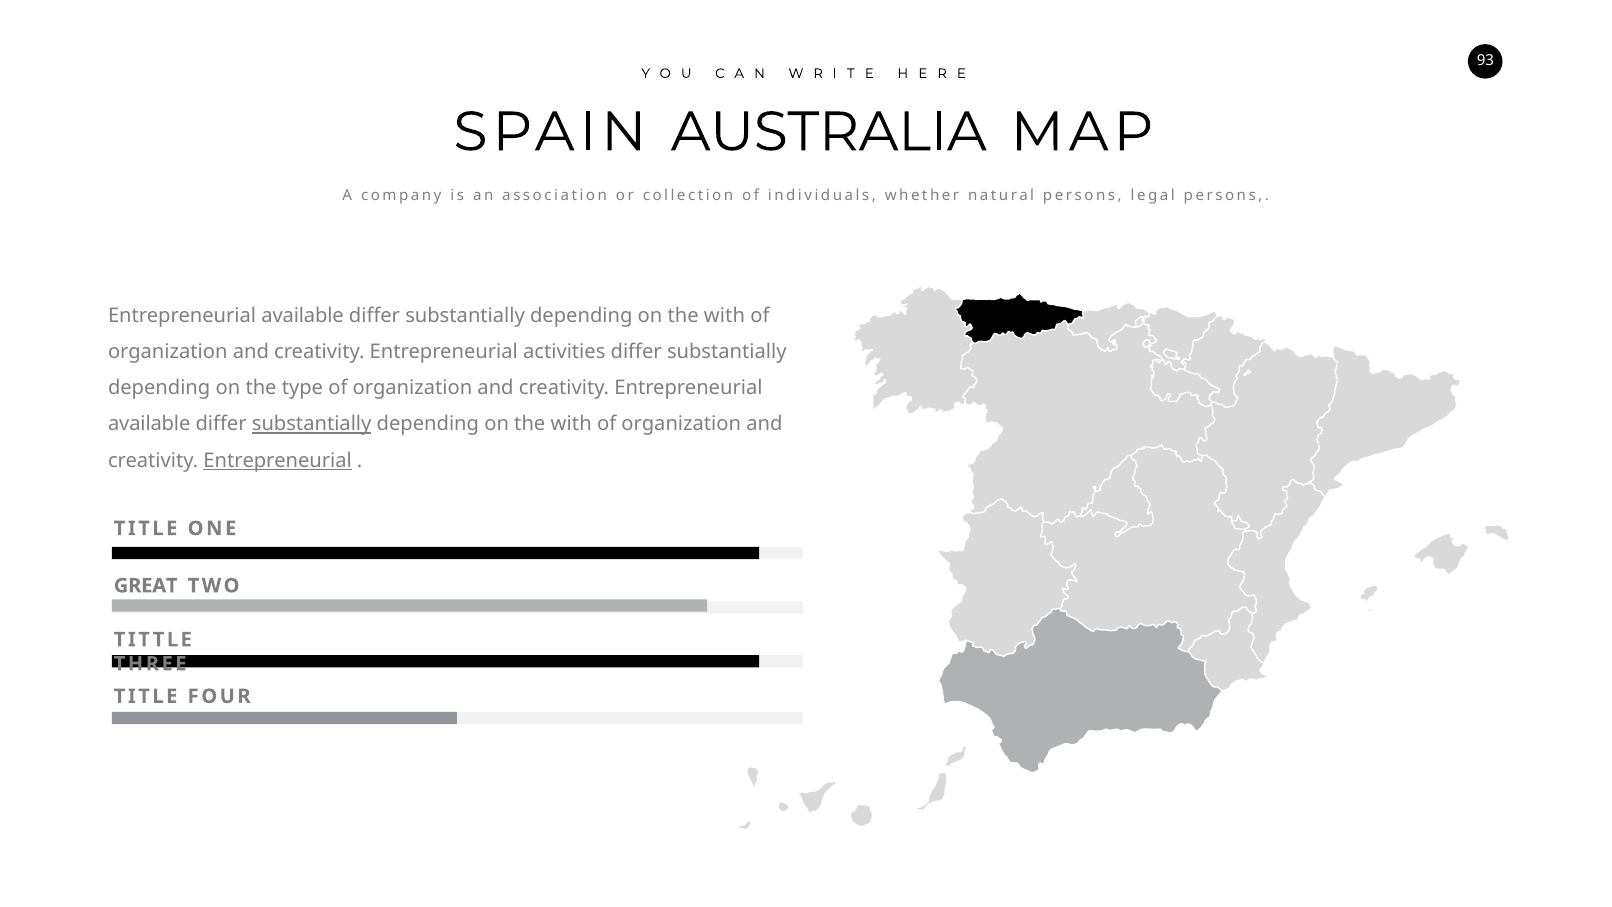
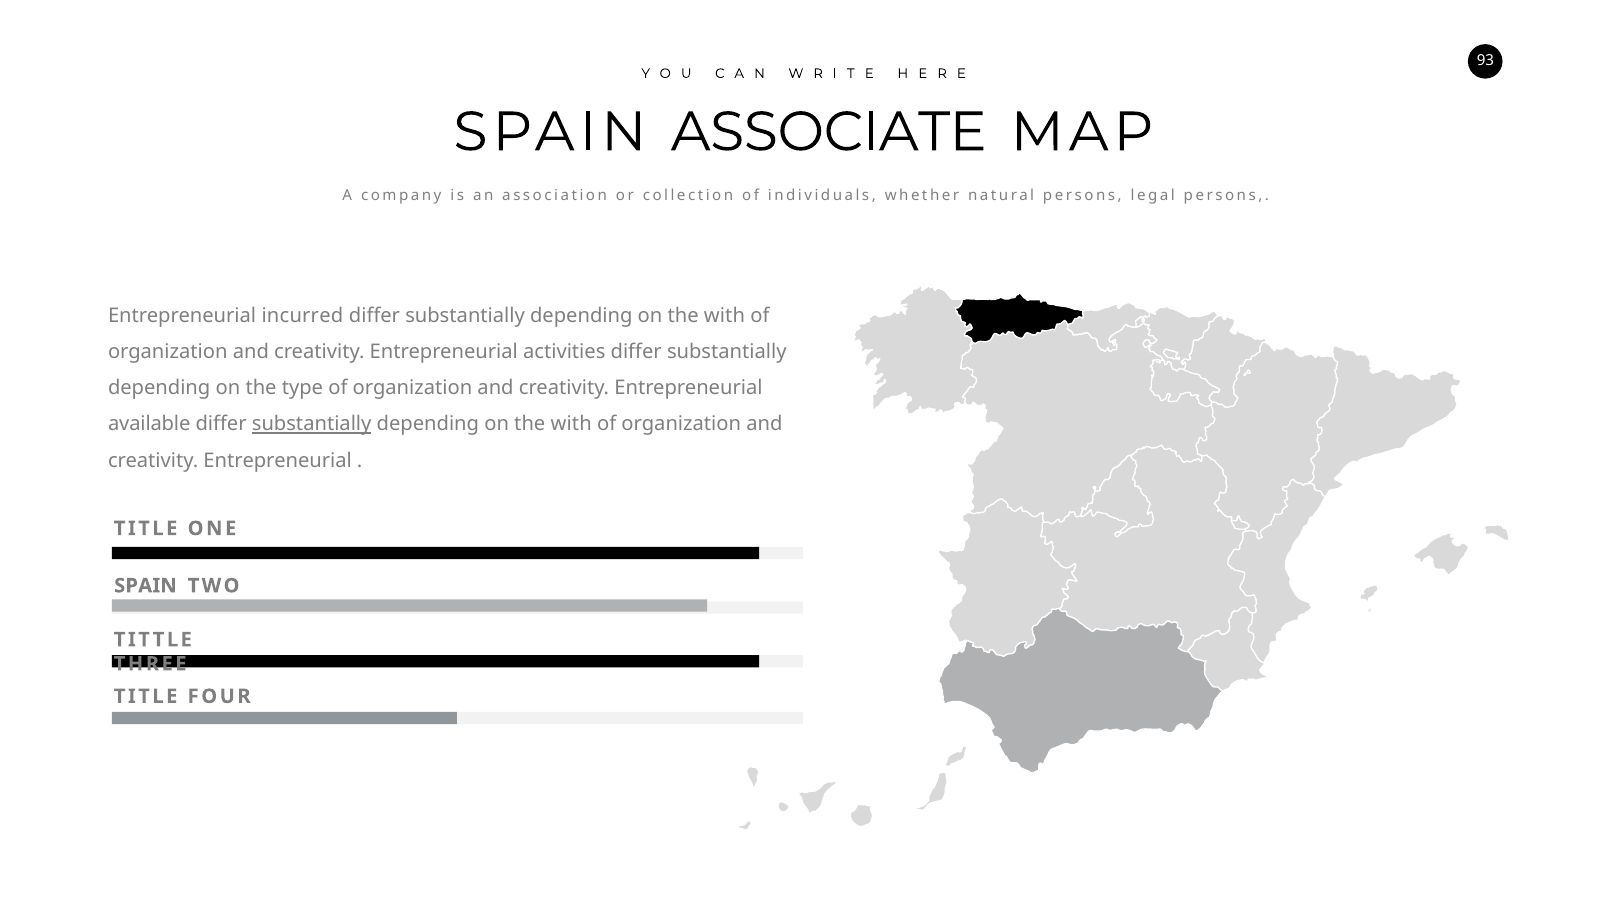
AUSTRALIA: AUSTRALIA -> ASSOCIATE
available at (303, 315): available -> incurred
Entrepreneurial at (278, 461) underline: present -> none
GREAT at (146, 586): GREAT -> SPAIN
